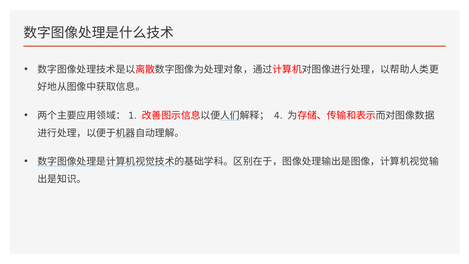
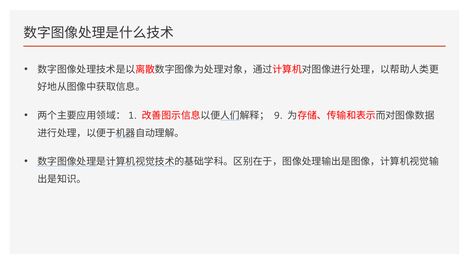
4: 4 -> 9
